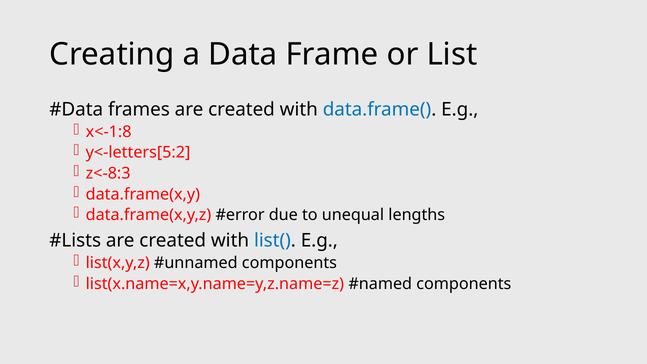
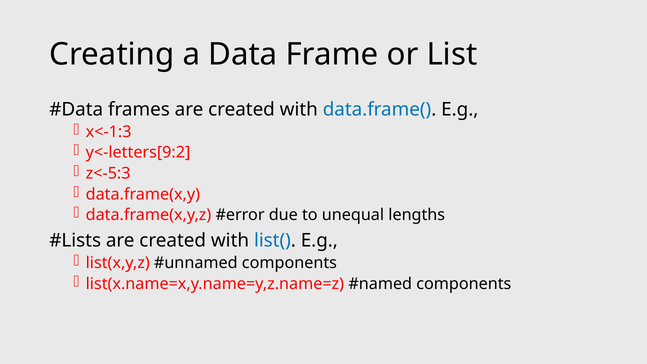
x<-1:8: x<-1:8 -> x<-1:3
y<-letters[5:2: y<-letters[5:2 -> y<-letters[9:2
z<-8:3: z<-8:3 -> z<-5:3
